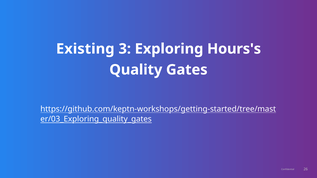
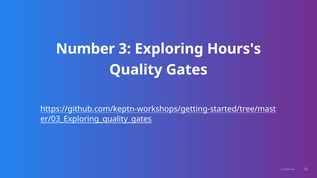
Existing: Existing -> Number
